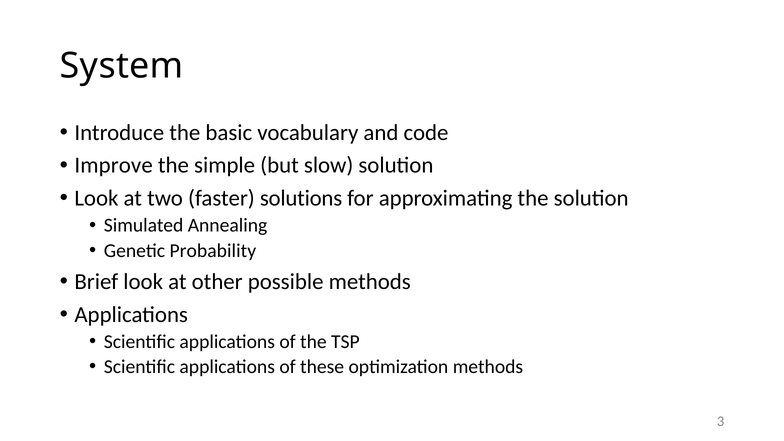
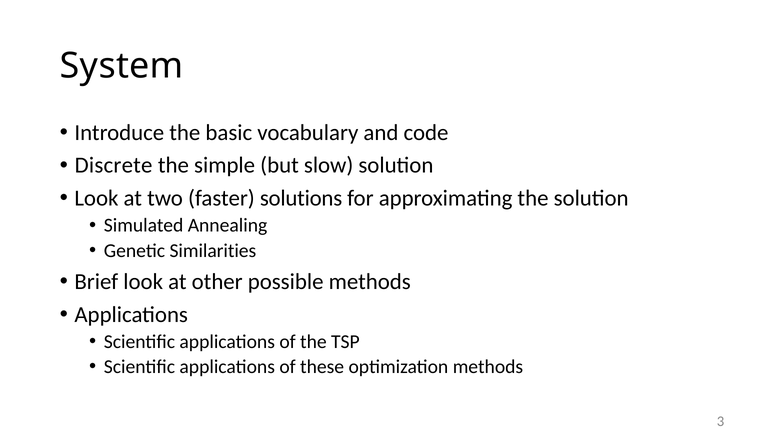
Improve: Improve -> Discrete
Probability: Probability -> Similarities
